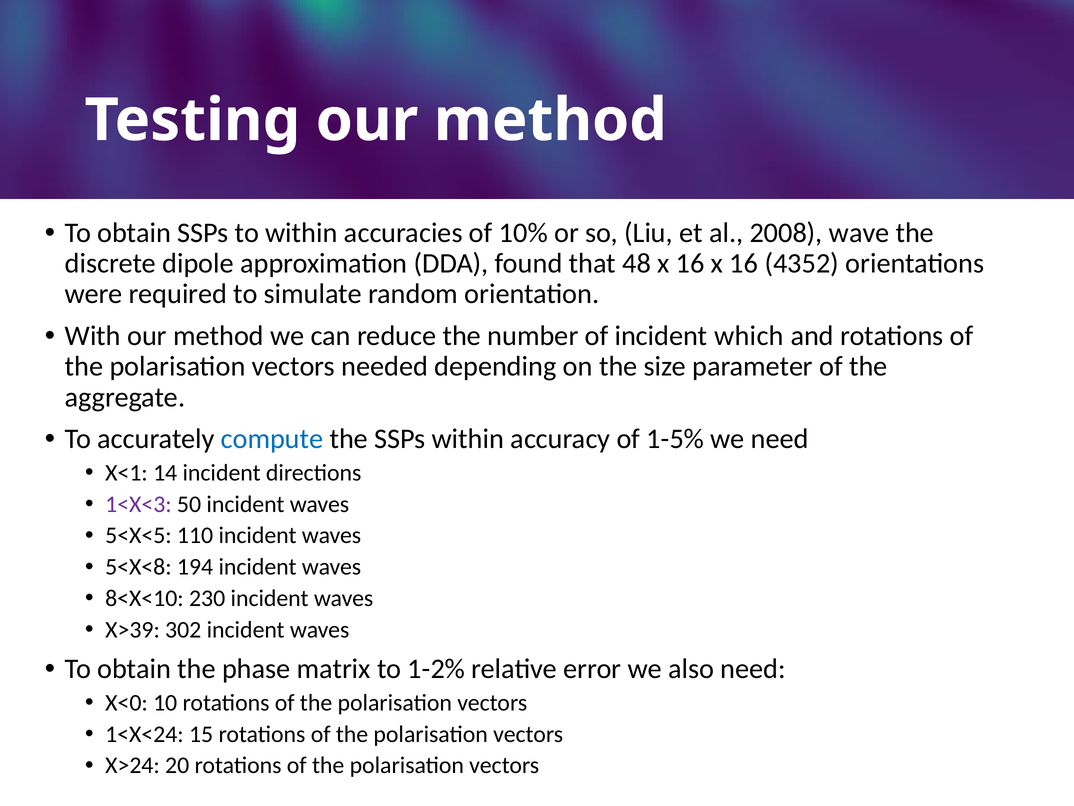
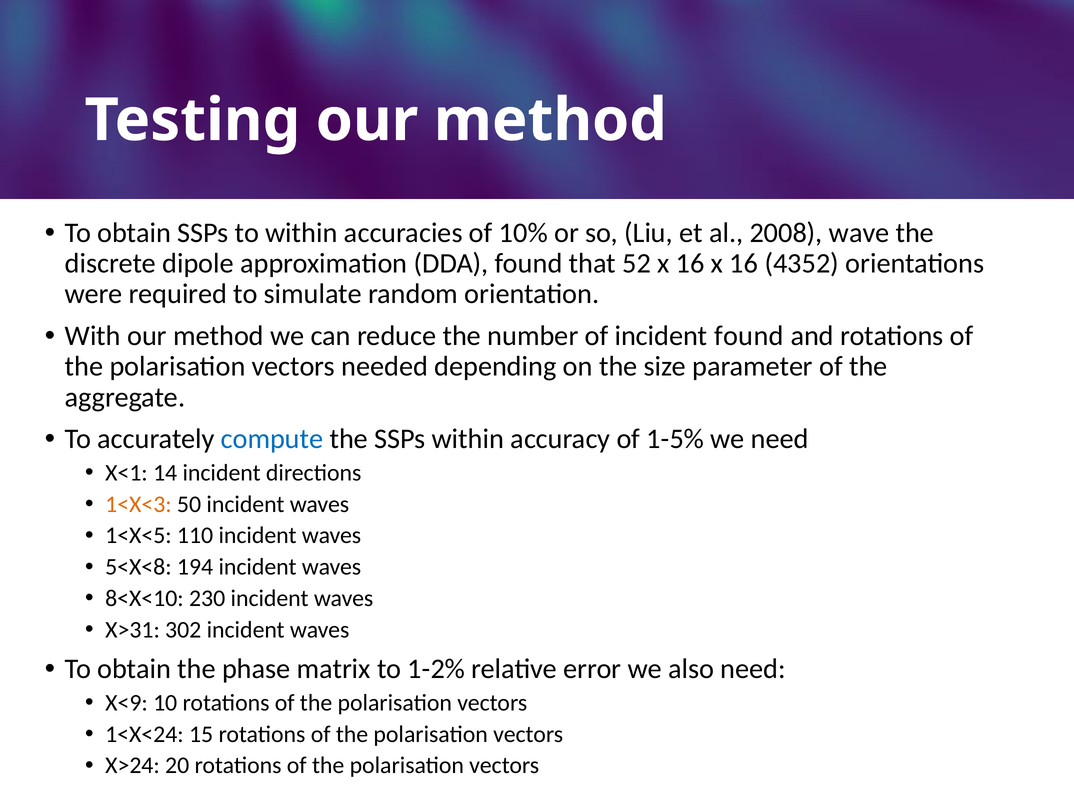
48: 48 -> 52
incident which: which -> found
1<X<3 colour: purple -> orange
5<X<5: 5<X<5 -> 1<X<5
X>39: X>39 -> X>31
X<0: X<0 -> X<9
